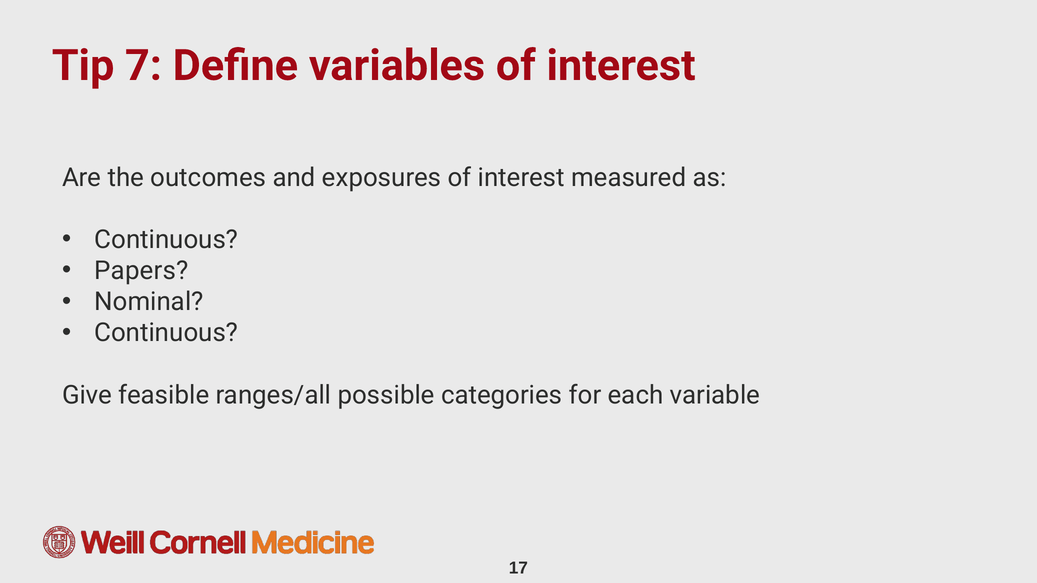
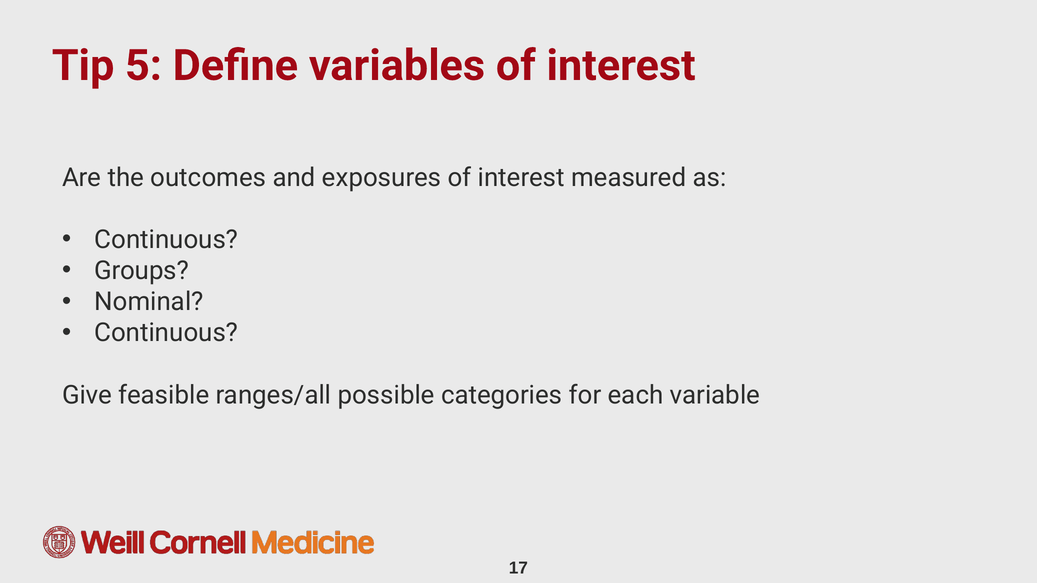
7: 7 -> 5
Papers: Papers -> Groups
